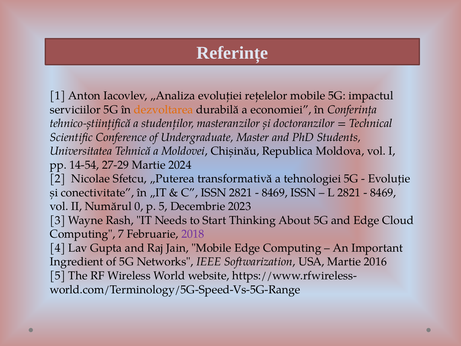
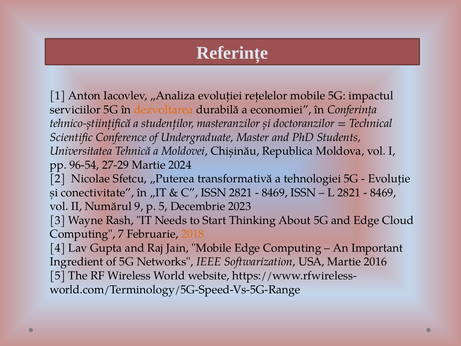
14-54: 14-54 -> 96-54
0: 0 -> 9
2018 colour: purple -> orange
